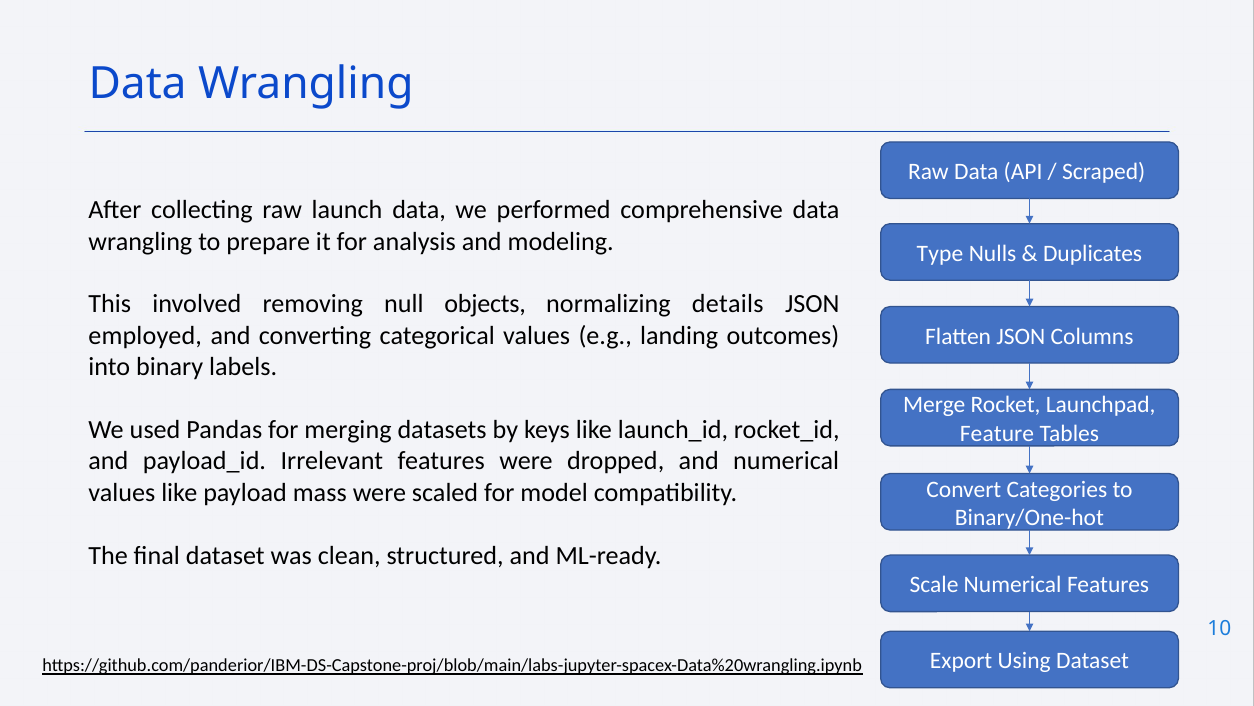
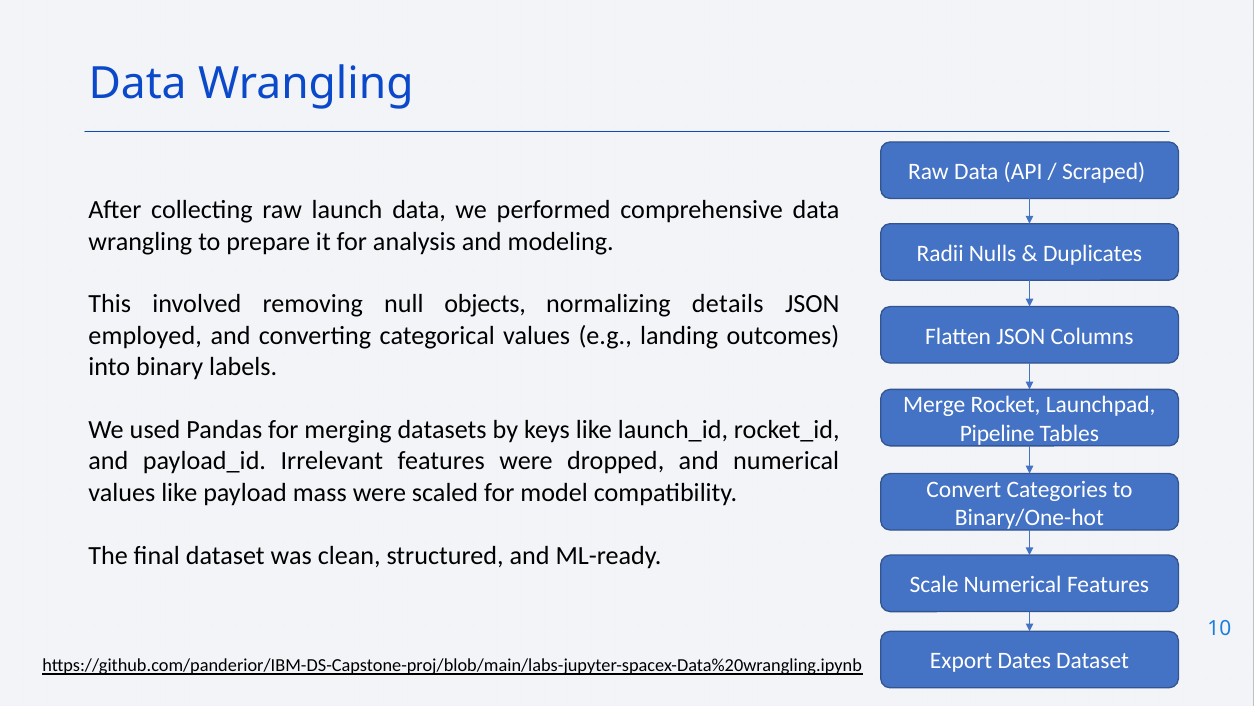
Type: Type -> Radii
Feature: Feature -> Pipeline
Using: Using -> Dates
